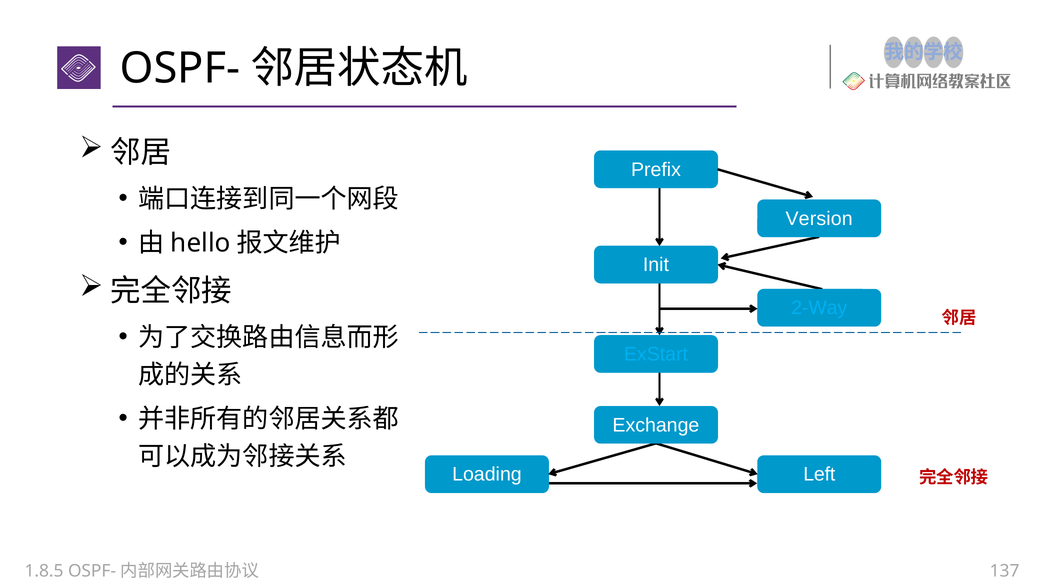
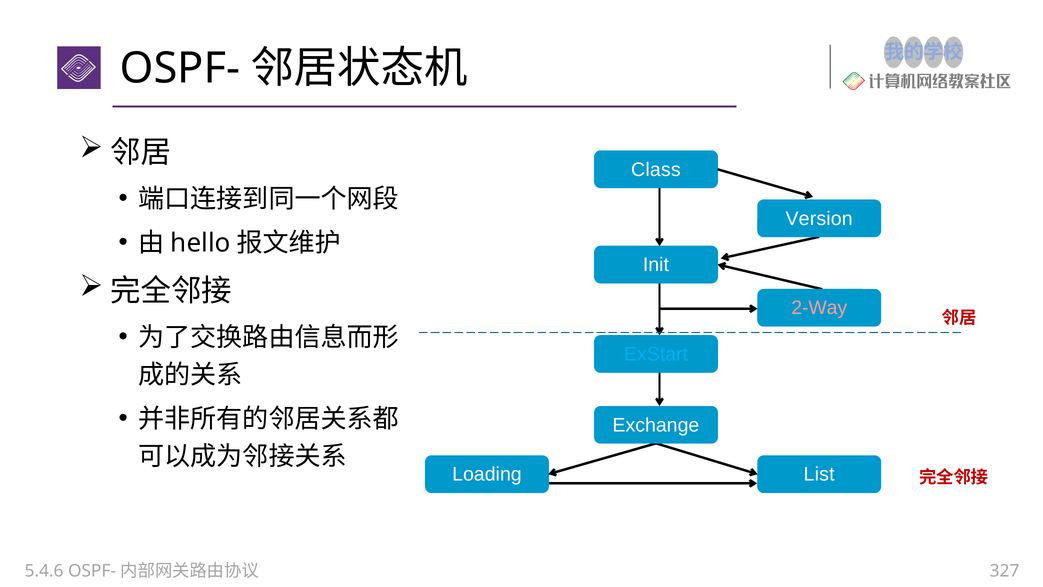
Prefix: Prefix -> Class
2-Way colour: light blue -> pink
Left: Left -> List
1.8.5: 1.8.5 -> 5.4.6
137: 137 -> 327
